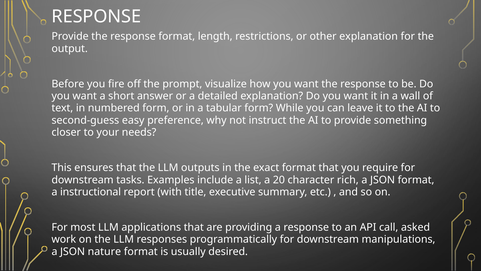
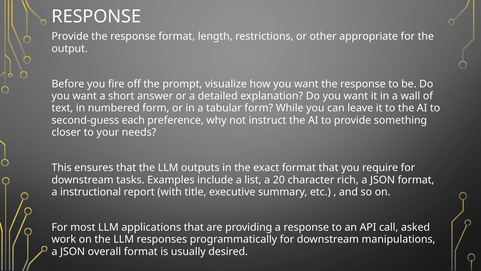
other explanation: explanation -> appropriate
easy: easy -> each
nature: nature -> overall
